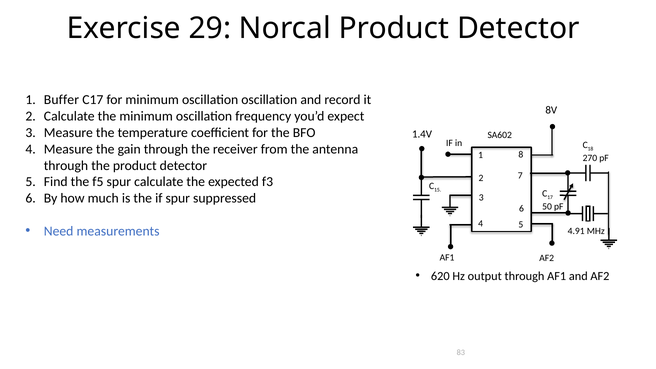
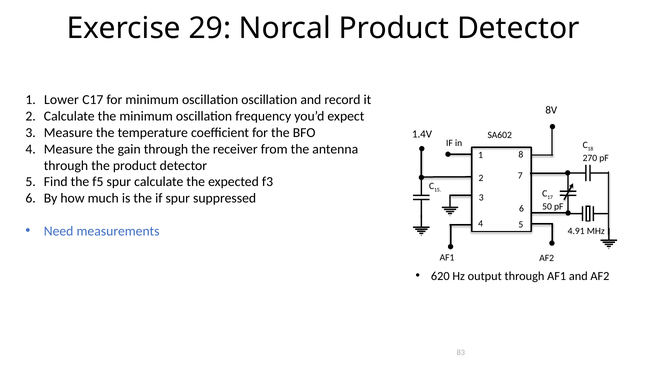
Buffer: Buffer -> Lower
